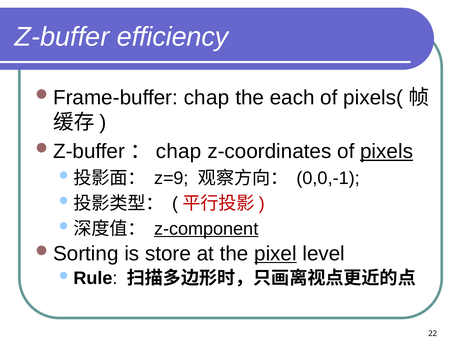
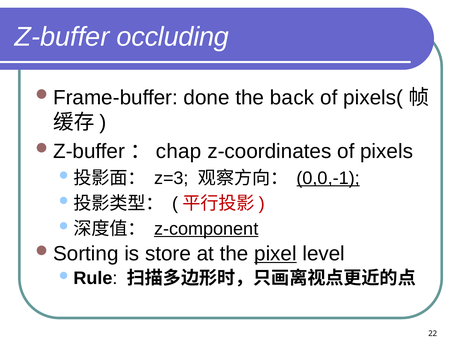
efficiency: efficiency -> occluding
chap at (207, 98): chap -> done
each: each -> back
pixels underline: present -> none
z=9: z=9 -> z=3
0,0,-1 underline: none -> present
